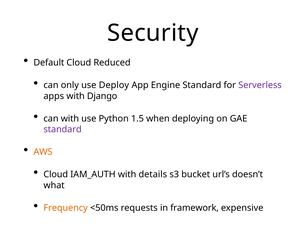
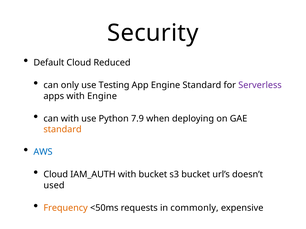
Deploy: Deploy -> Testing
with Django: Django -> Engine
1.5: 1.5 -> 7.9
standard at (63, 130) colour: purple -> orange
AWS colour: orange -> blue
with details: details -> bucket
what: what -> used
framework: framework -> commonly
